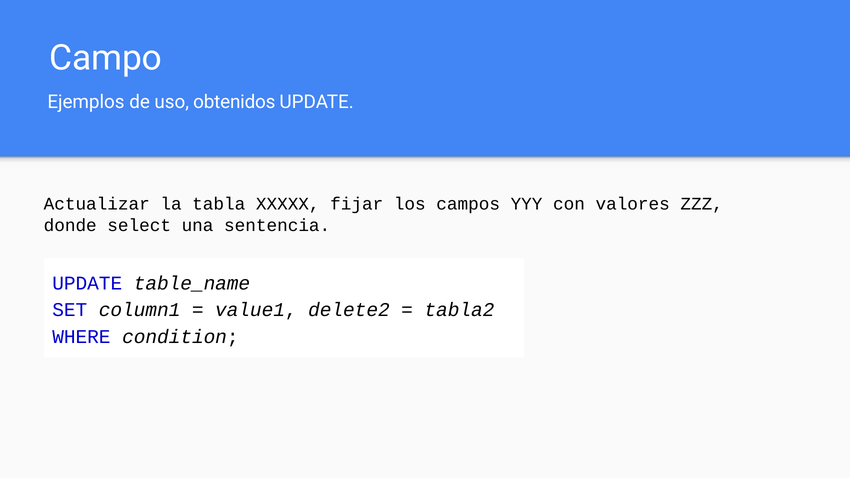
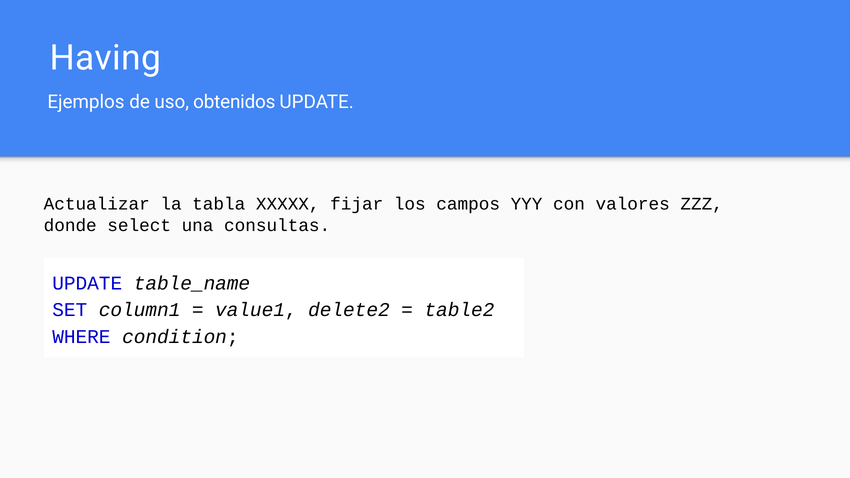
Campo: Campo -> Having
sentencia: sentencia -> consultas
tabla2: tabla2 -> table2
